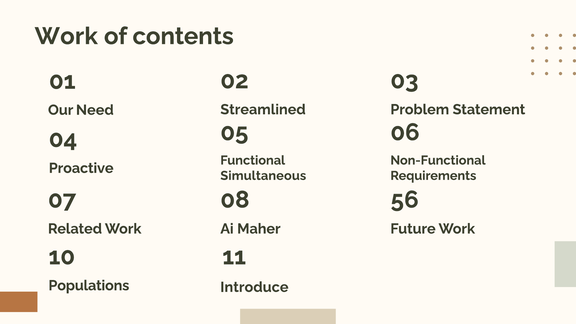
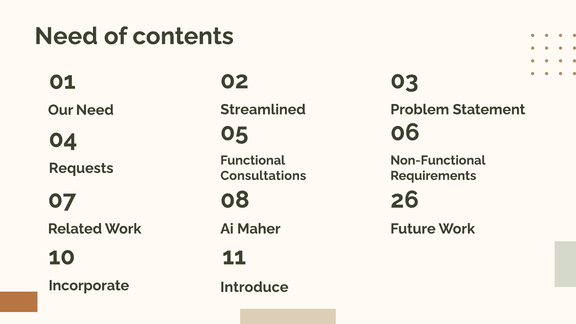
Work at (66, 36): Work -> Need
Proactive: Proactive -> Requests
Simultaneous: Simultaneous -> Consultations
56: 56 -> 26
Populations: Populations -> Incorporate
